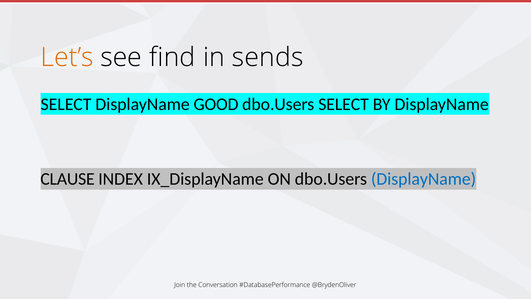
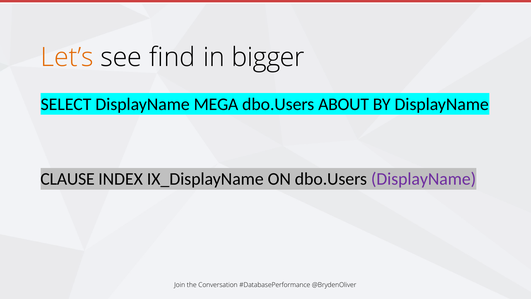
sends: sends -> bigger
GOOD: GOOD -> MEGA
dbo.Users SELECT: SELECT -> ABOUT
DisplayName at (424, 179) colour: blue -> purple
